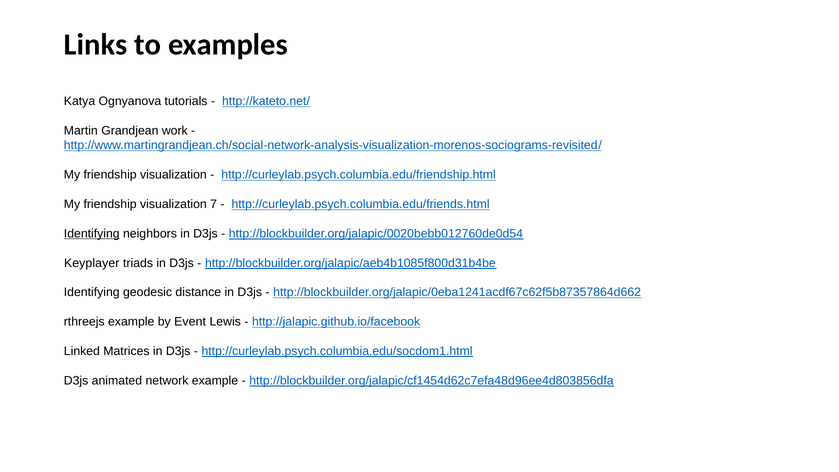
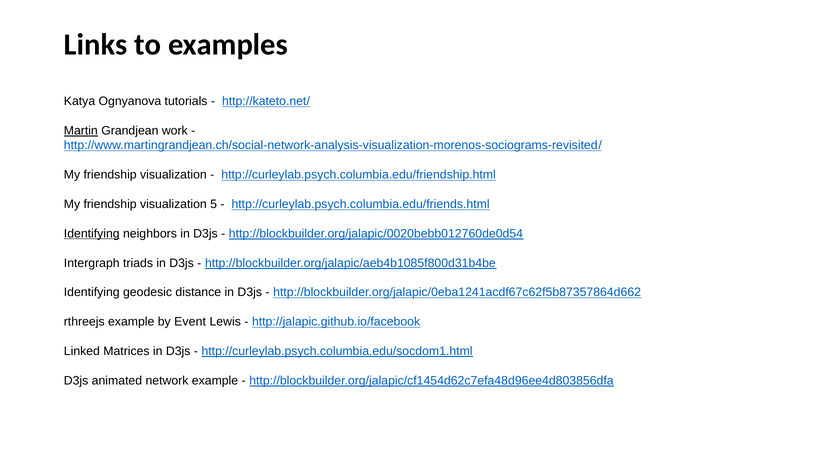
Martin underline: none -> present
7: 7 -> 5
Keyplayer: Keyplayer -> Intergraph
